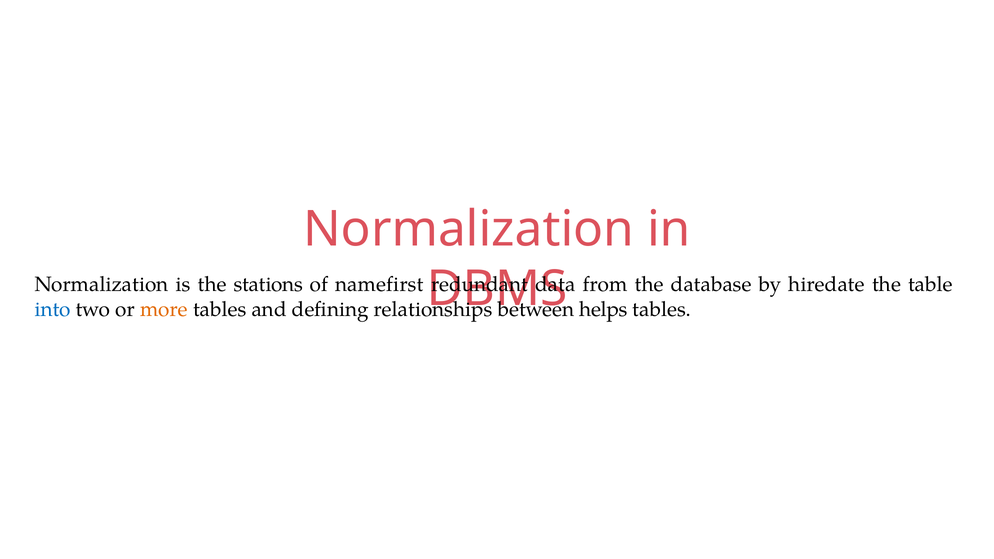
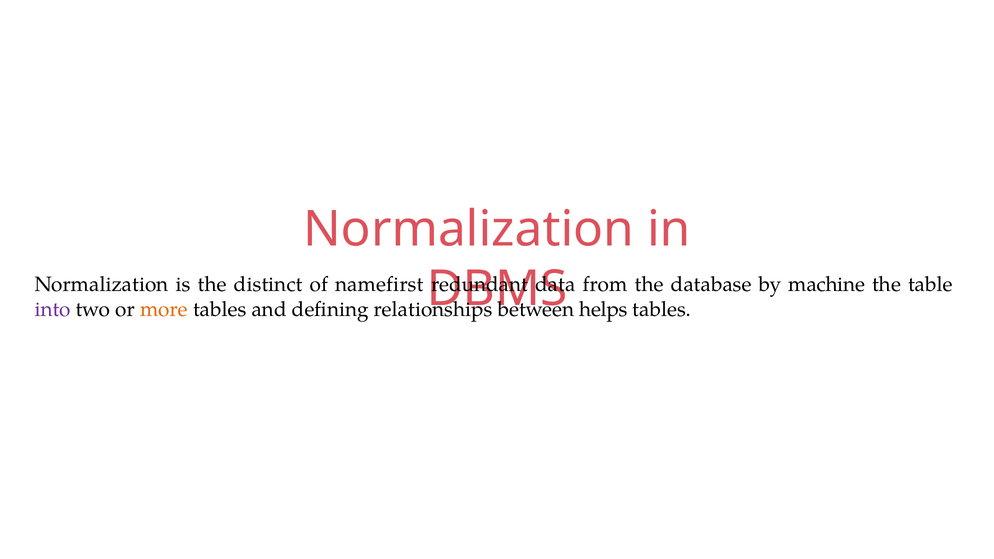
stations: stations -> distinct
hiredate: hiredate -> machine
into colour: blue -> purple
